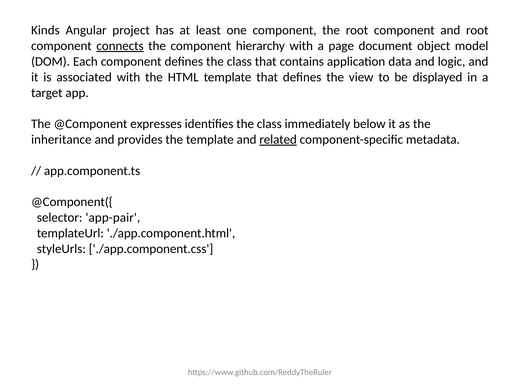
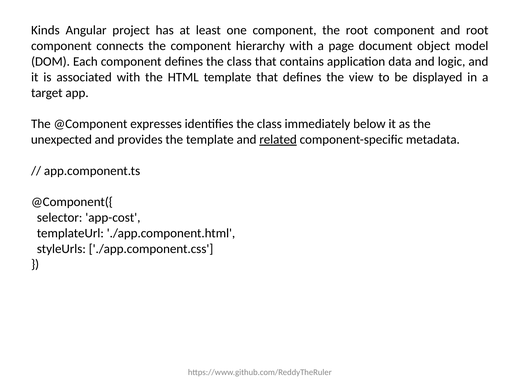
connects underline: present -> none
inheritance: inheritance -> unexpected
app-pair: app-pair -> app-cost
